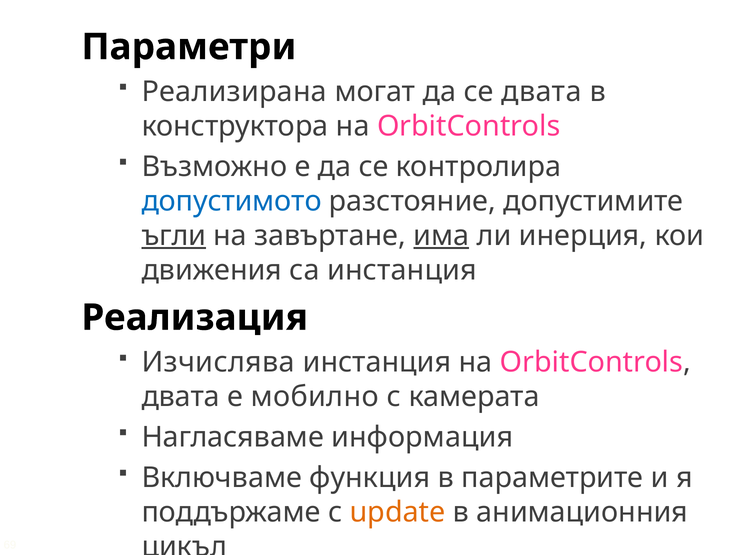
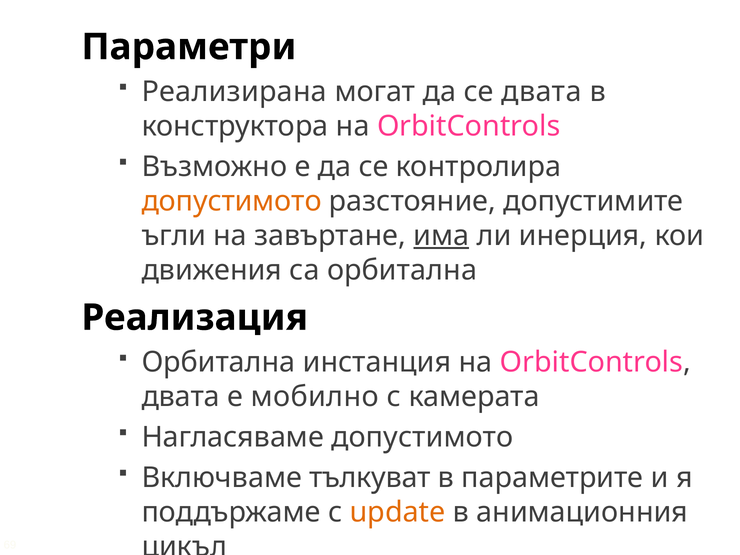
допустимото at (232, 201) colour: blue -> orange
ъгли underline: present -> none
са инстанция: инстанция -> орбитална
Изчислява at (218, 362): Изчислява -> Орбитална
Нагласяваме информация: информация -> допустимото
функция: функция -> тълкуват
